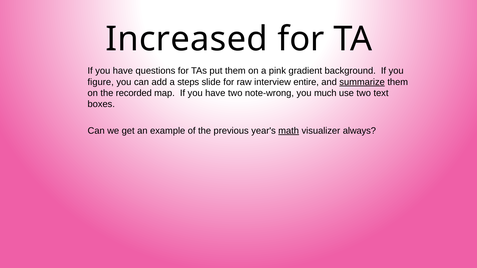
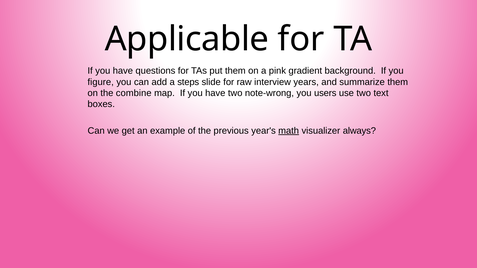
Increased: Increased -> Applicable
entire: entire -> years
summarize underline: present -> none
recorded: recorded -> combine
much: much -> users
